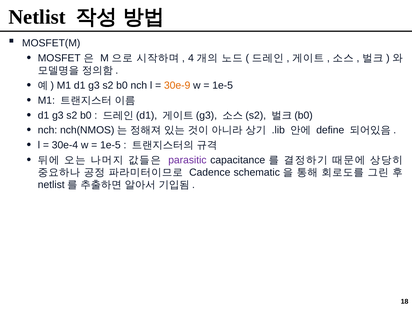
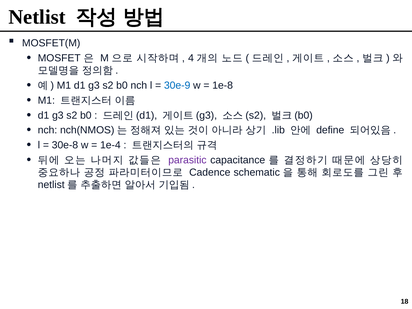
30e-9 colour: orange -> blue
1e-5 at (223, 85): 1e-5 -> 1e-8
30e-4: 30e-4 -> 30e-8
1e-5 at (110, 145): 1e-5 -> 1e-4
